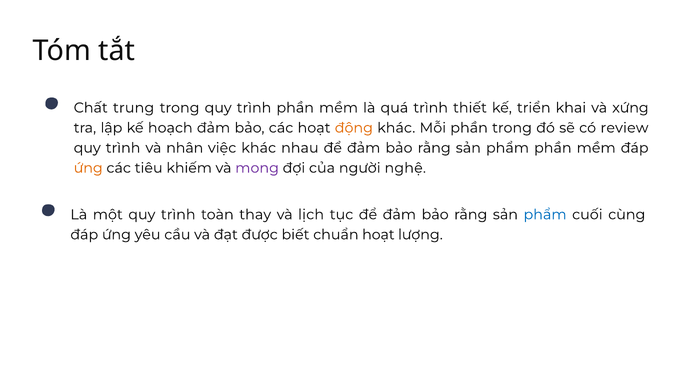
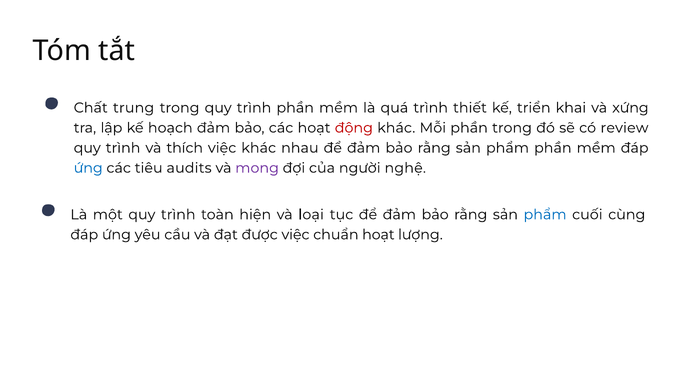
động colour: orange -> red
nhân: nhân -> thích
ứng at (88, 168) colour: orange -> blue
khiếm: khiếm -> audits
thay: thay -> hiện
lịch: lịch -> loại
được biết: biết -> việc
